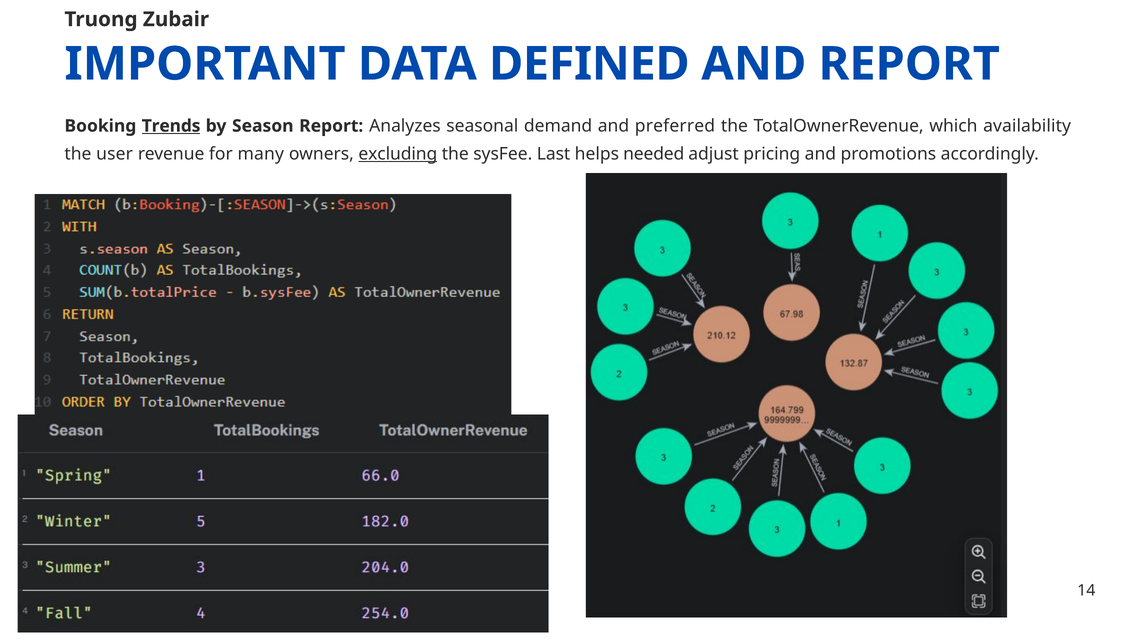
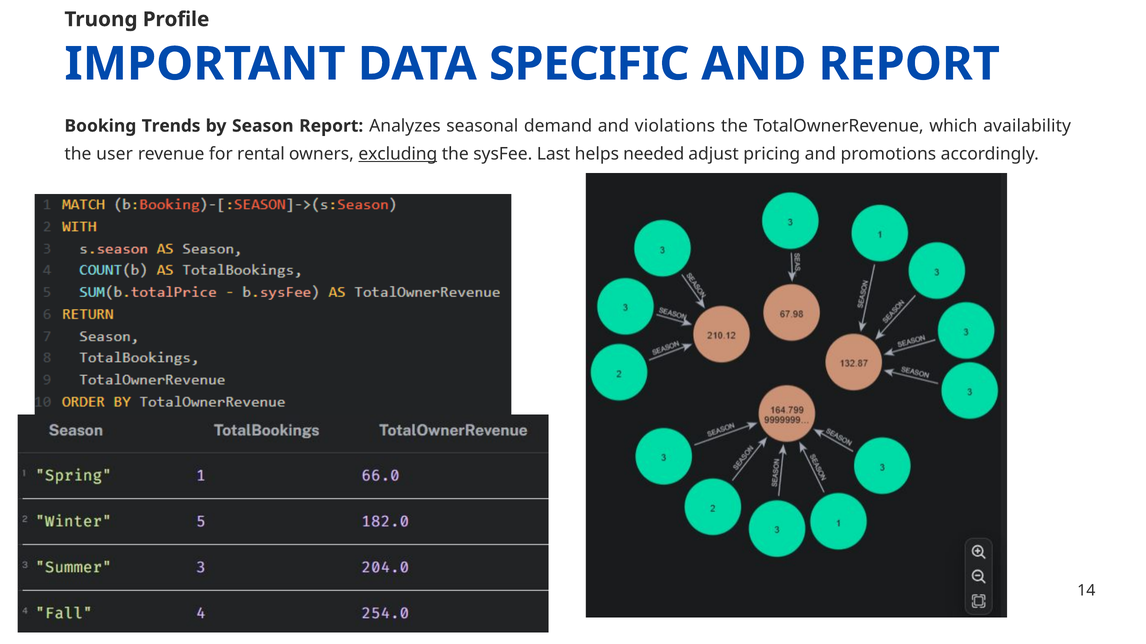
Zubair: Zubair -> Profile
DEFINED: DEFINED -> SPECIFIC
Trends underline: present -> none
preferred: preferred -> violations
many: many -> rental
